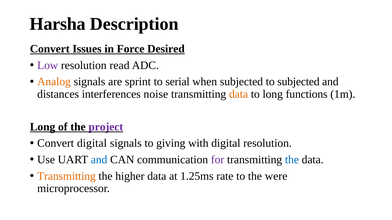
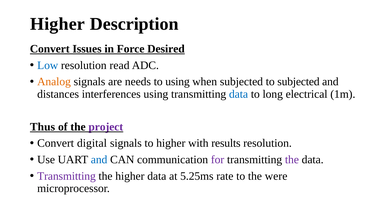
Harsha at (58, 24): Harsha -> Higher
Low colour: purple -> blue
sprint: sprint -> needs
to serial: serial -> using
interferences noise: noise -> using
data at (239, 94) colour: orange -> blue
functions: functions -> electrical
Long at (43, 127): Long -> Thus
to giving: giving -> higher
with digital: digital -> results
the at (292, 160) colour: blue -> purple
Transmitting at (66, 176) colour: orange -> purple
1.25ms: 1.25ms -> 5.25ms
